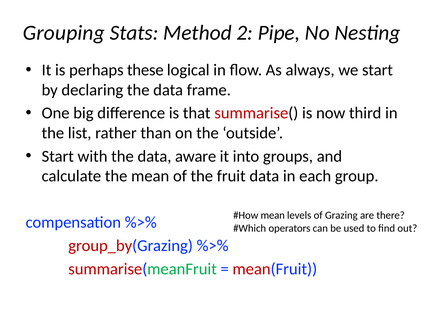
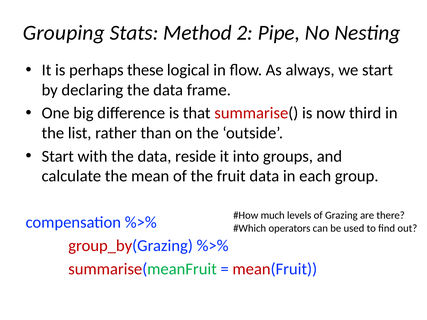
aware: aware -> reside
mean at (273, 216): mean -> much
